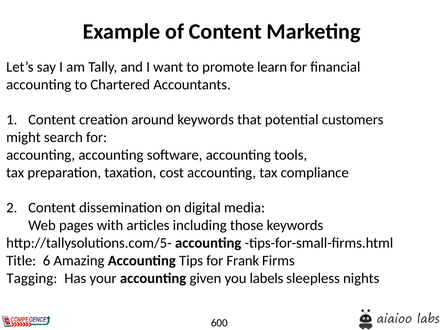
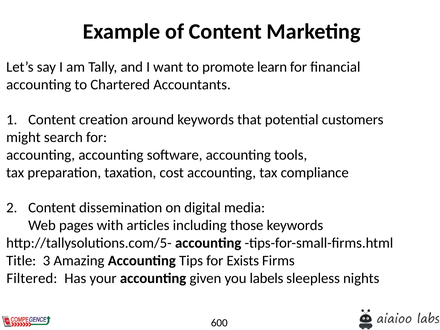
6: 6 -> 3
Frank: Frank -> Exists
Tagging: Tagging -> Filtered
